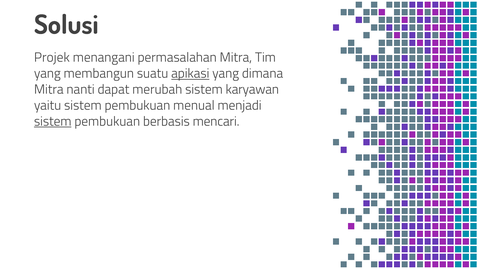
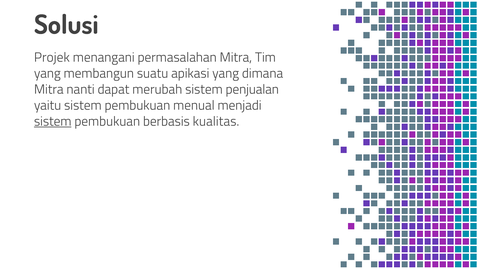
apikasi underline: present -> none
karyawan: karyawan -> penjualan
mencari: mencari -> kualitas
